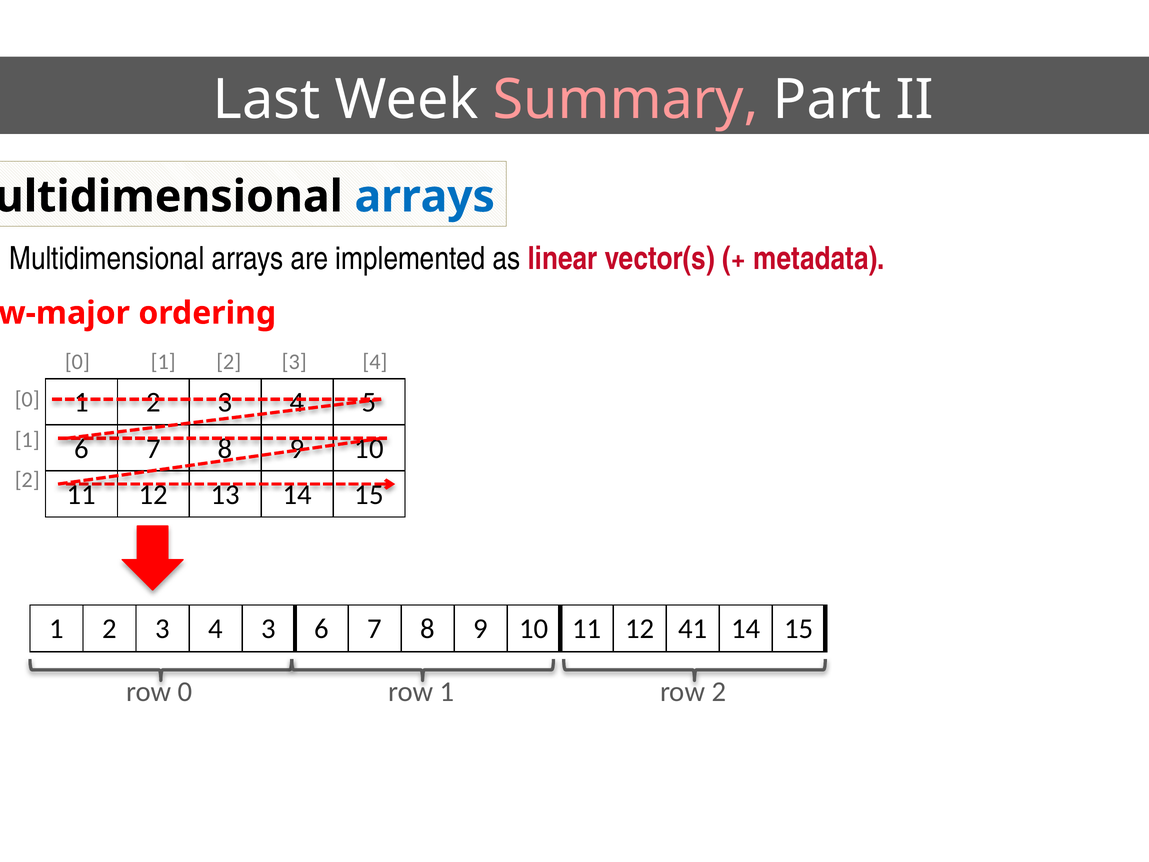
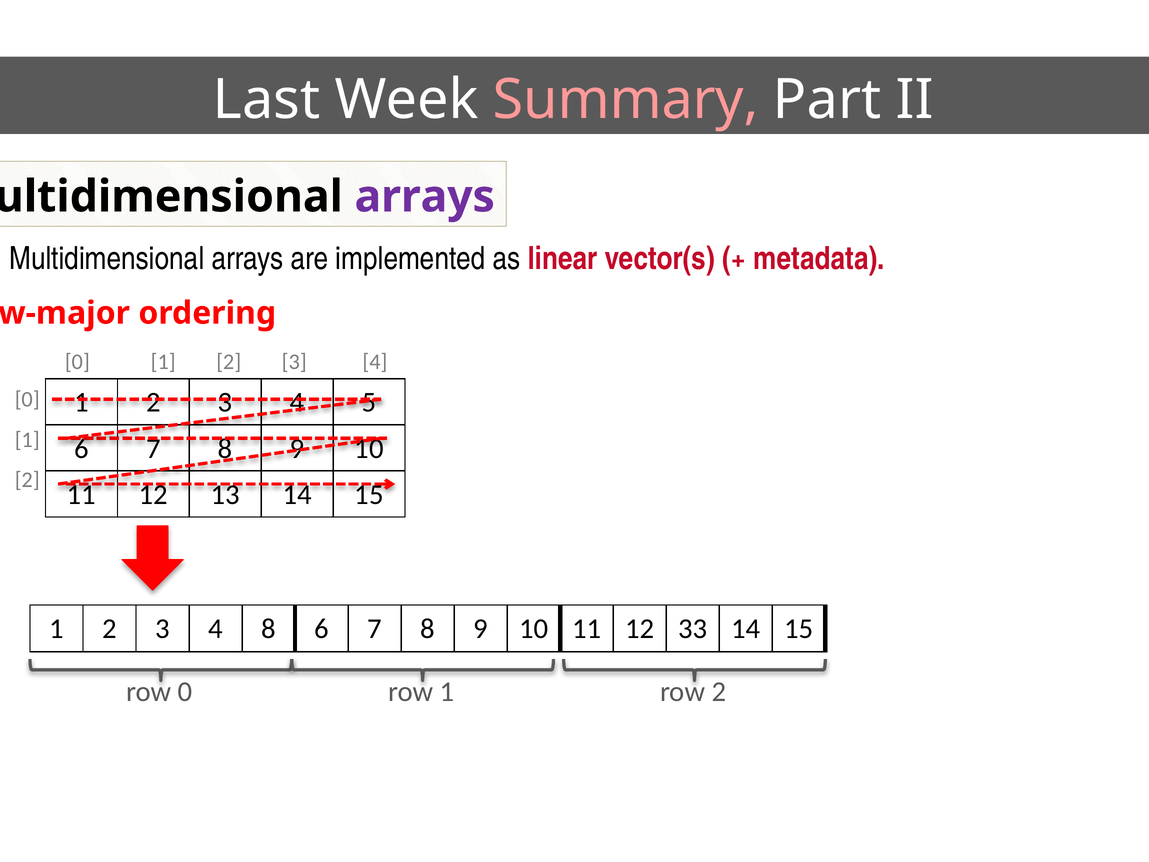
arrays at (425, 197) colour: blue -> purple
4 3: 3 -> 8
41: 41 -> 33
